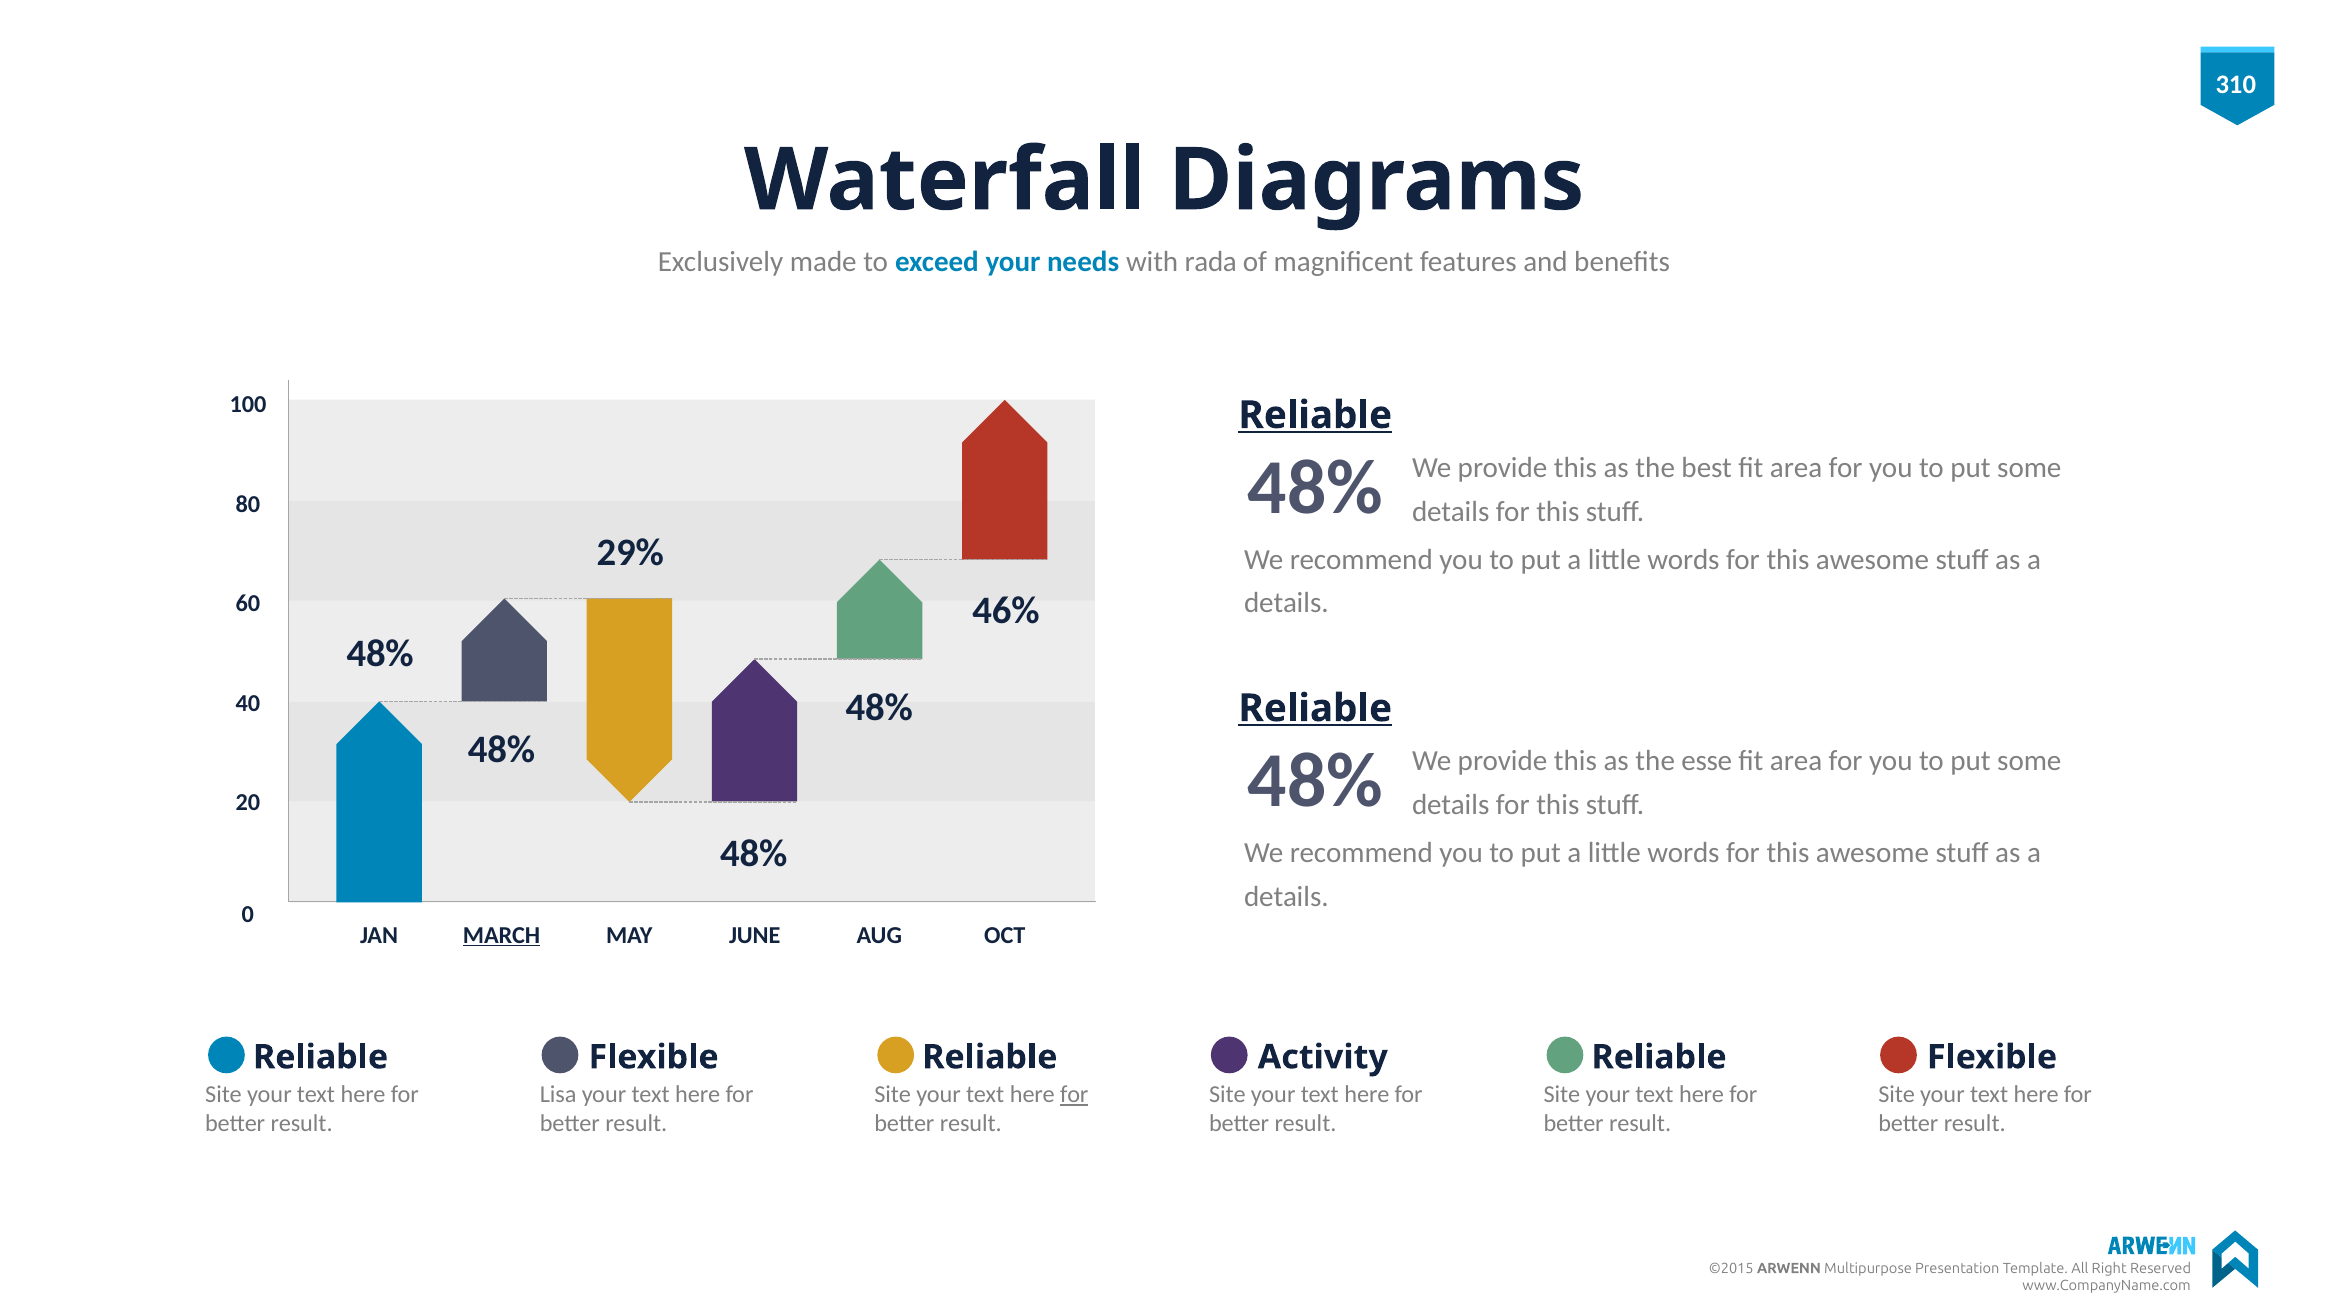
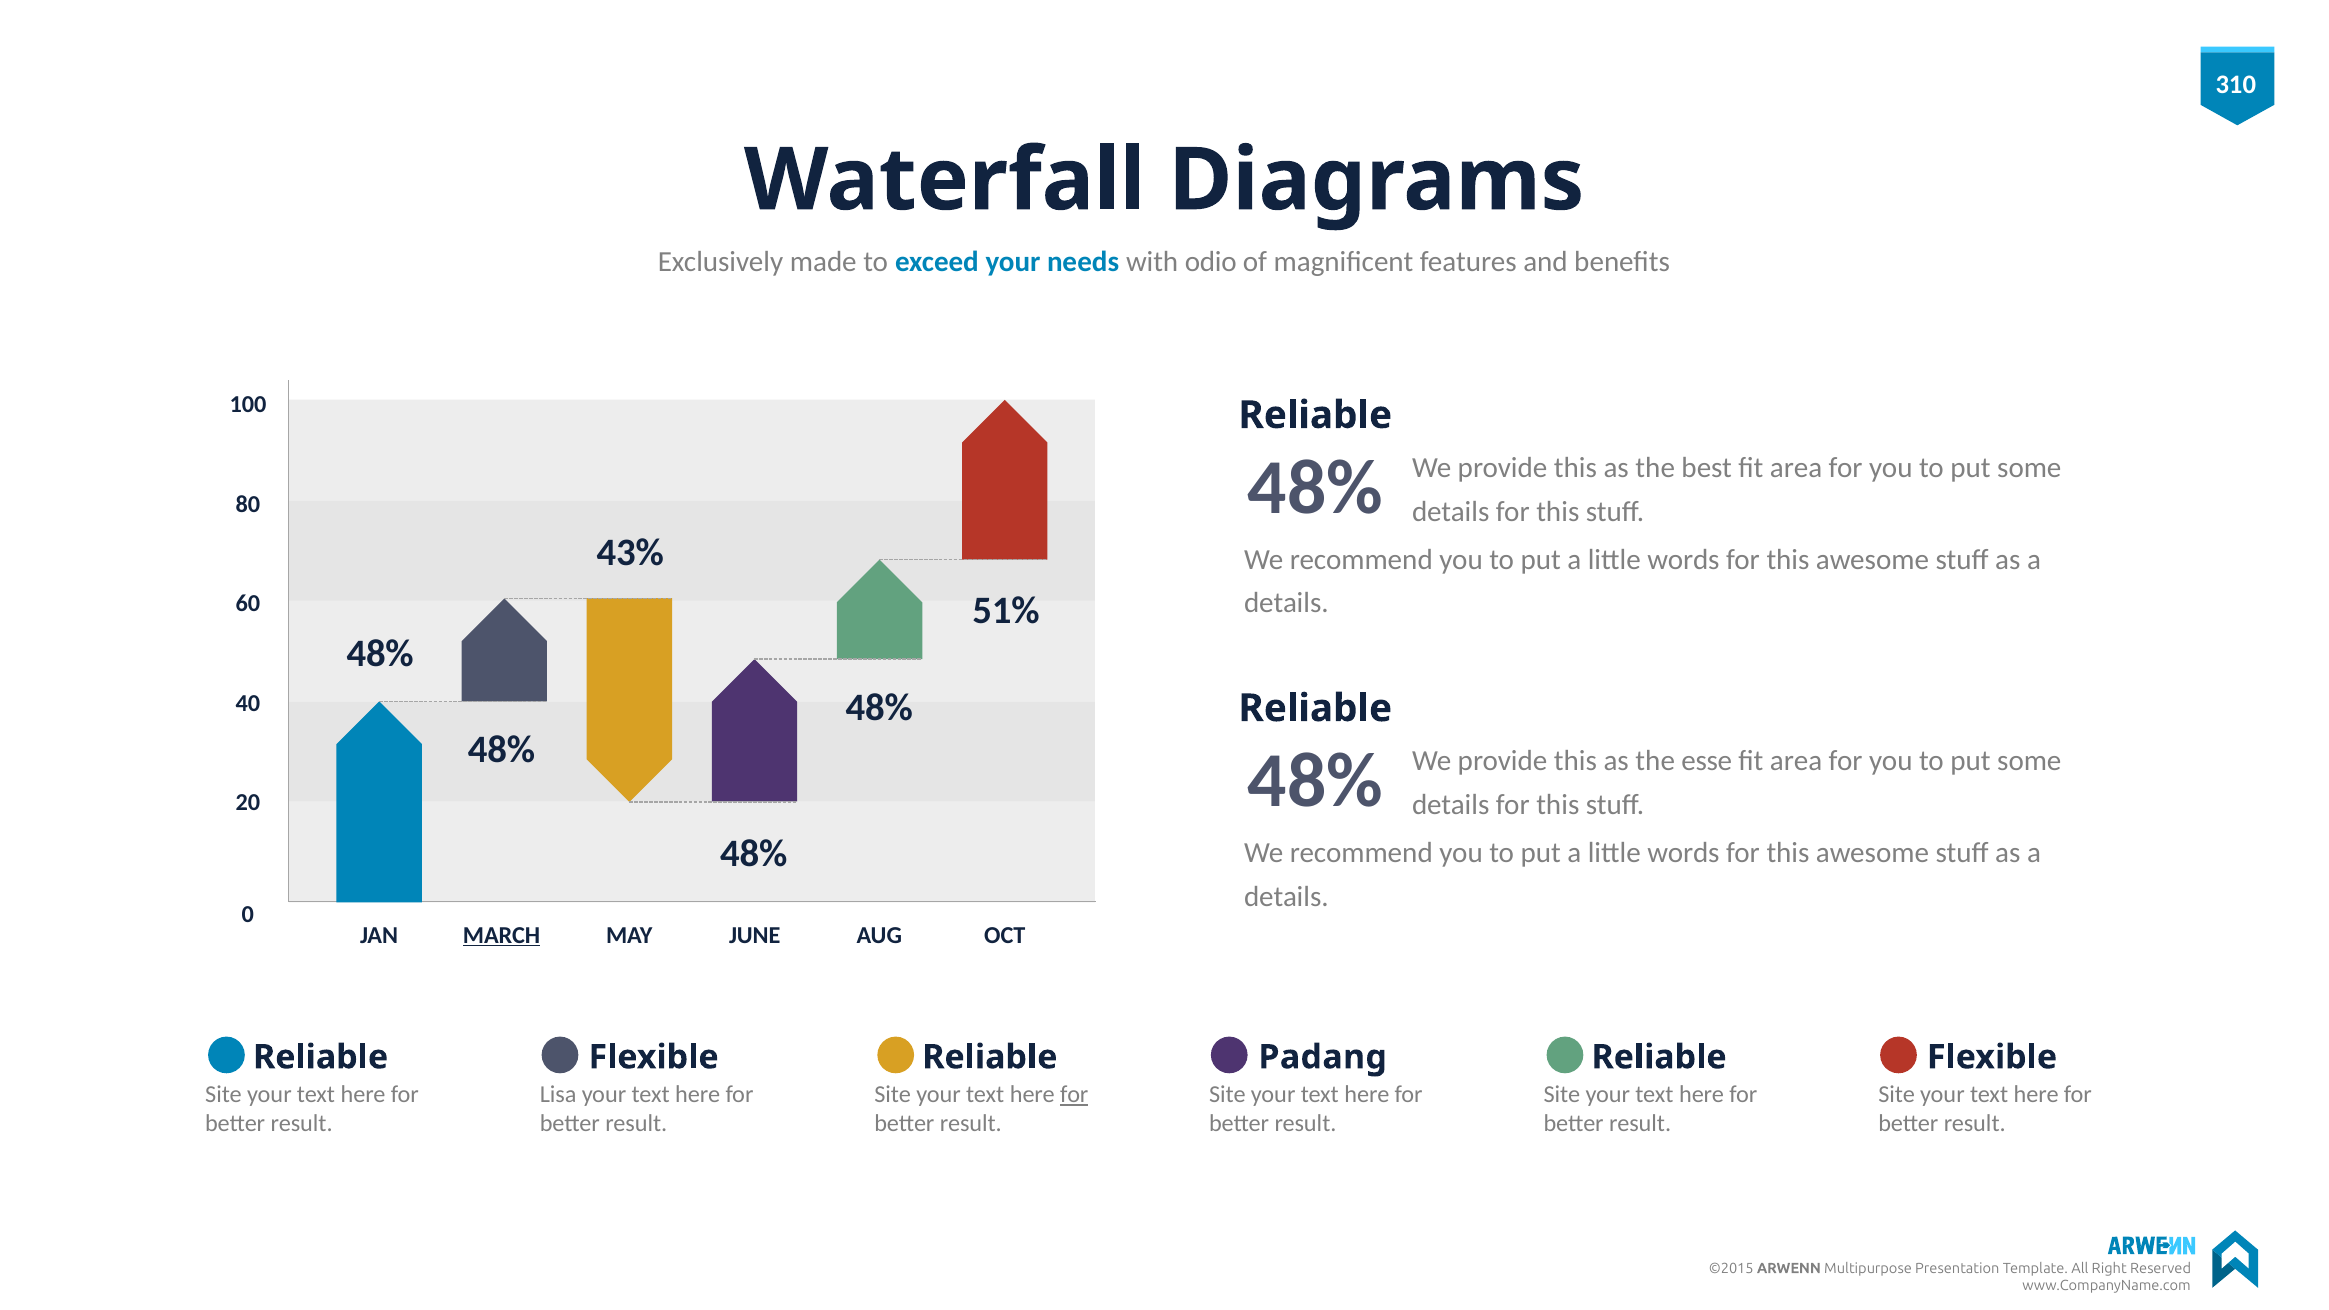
rada: rada -> odio
Reliable at (1315, 415) underline: present -> none
29%: 29% -> 43%
46%: 46% -> 51%
Reliable at (1315, 708) underline: present -> none
Activity: Activity -> Padang
